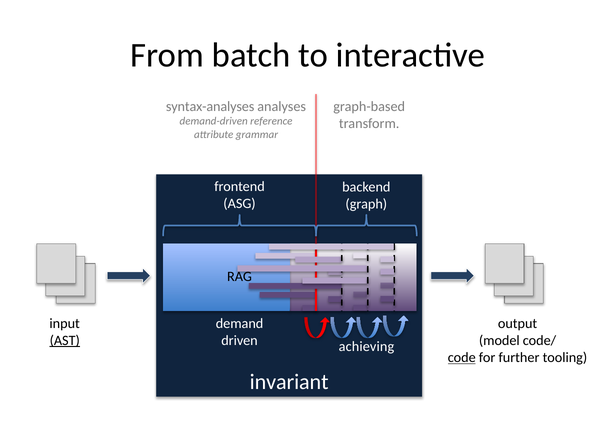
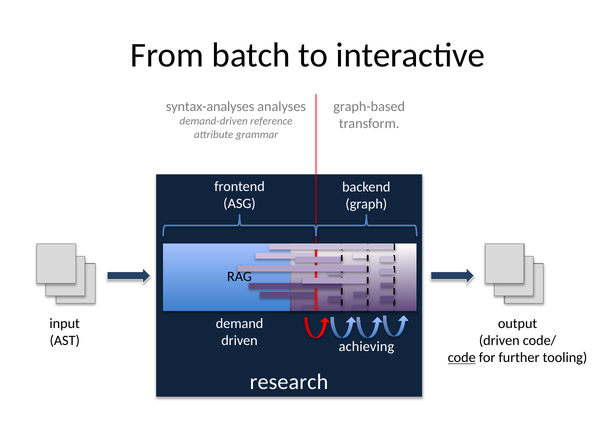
AST underline: present -> none
model at (499, 340): model -> driven
invariant: invariant -> research
